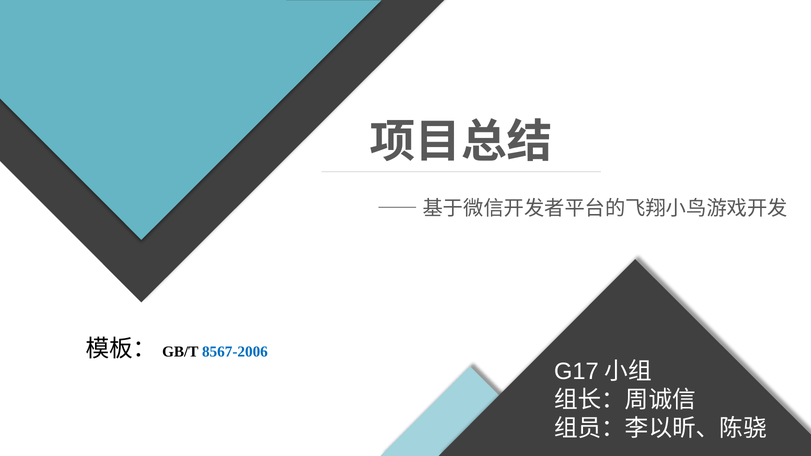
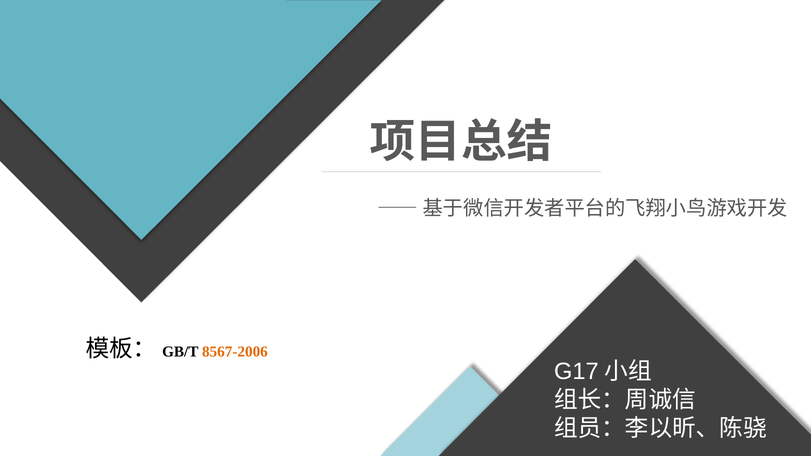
8567-2006 colour: blue -> orange
